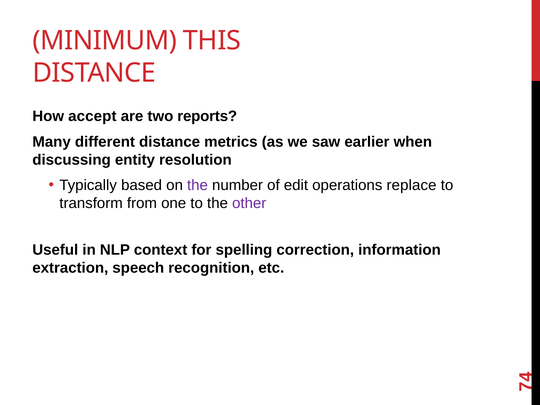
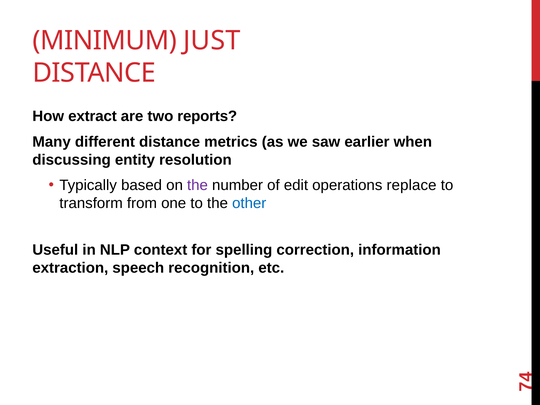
THIS: THIS -> JUST
accept: accept -> extract
other colour: purple -> blue
